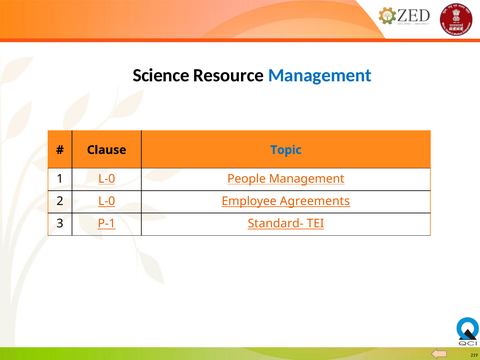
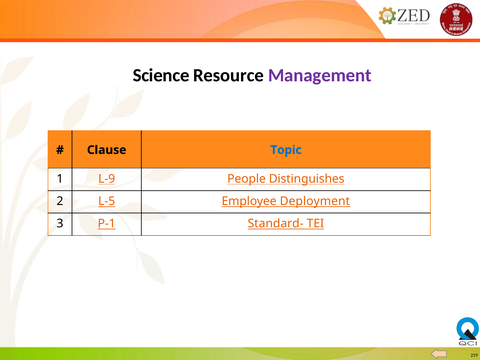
Management at (320, 75) colour: blue -> purple
1 L-0: L-0 -> L-9
People Management: Management -> Distinguishes
2 L-0: L-0 -> L-5
Agreements: Agreements -> Deployment
